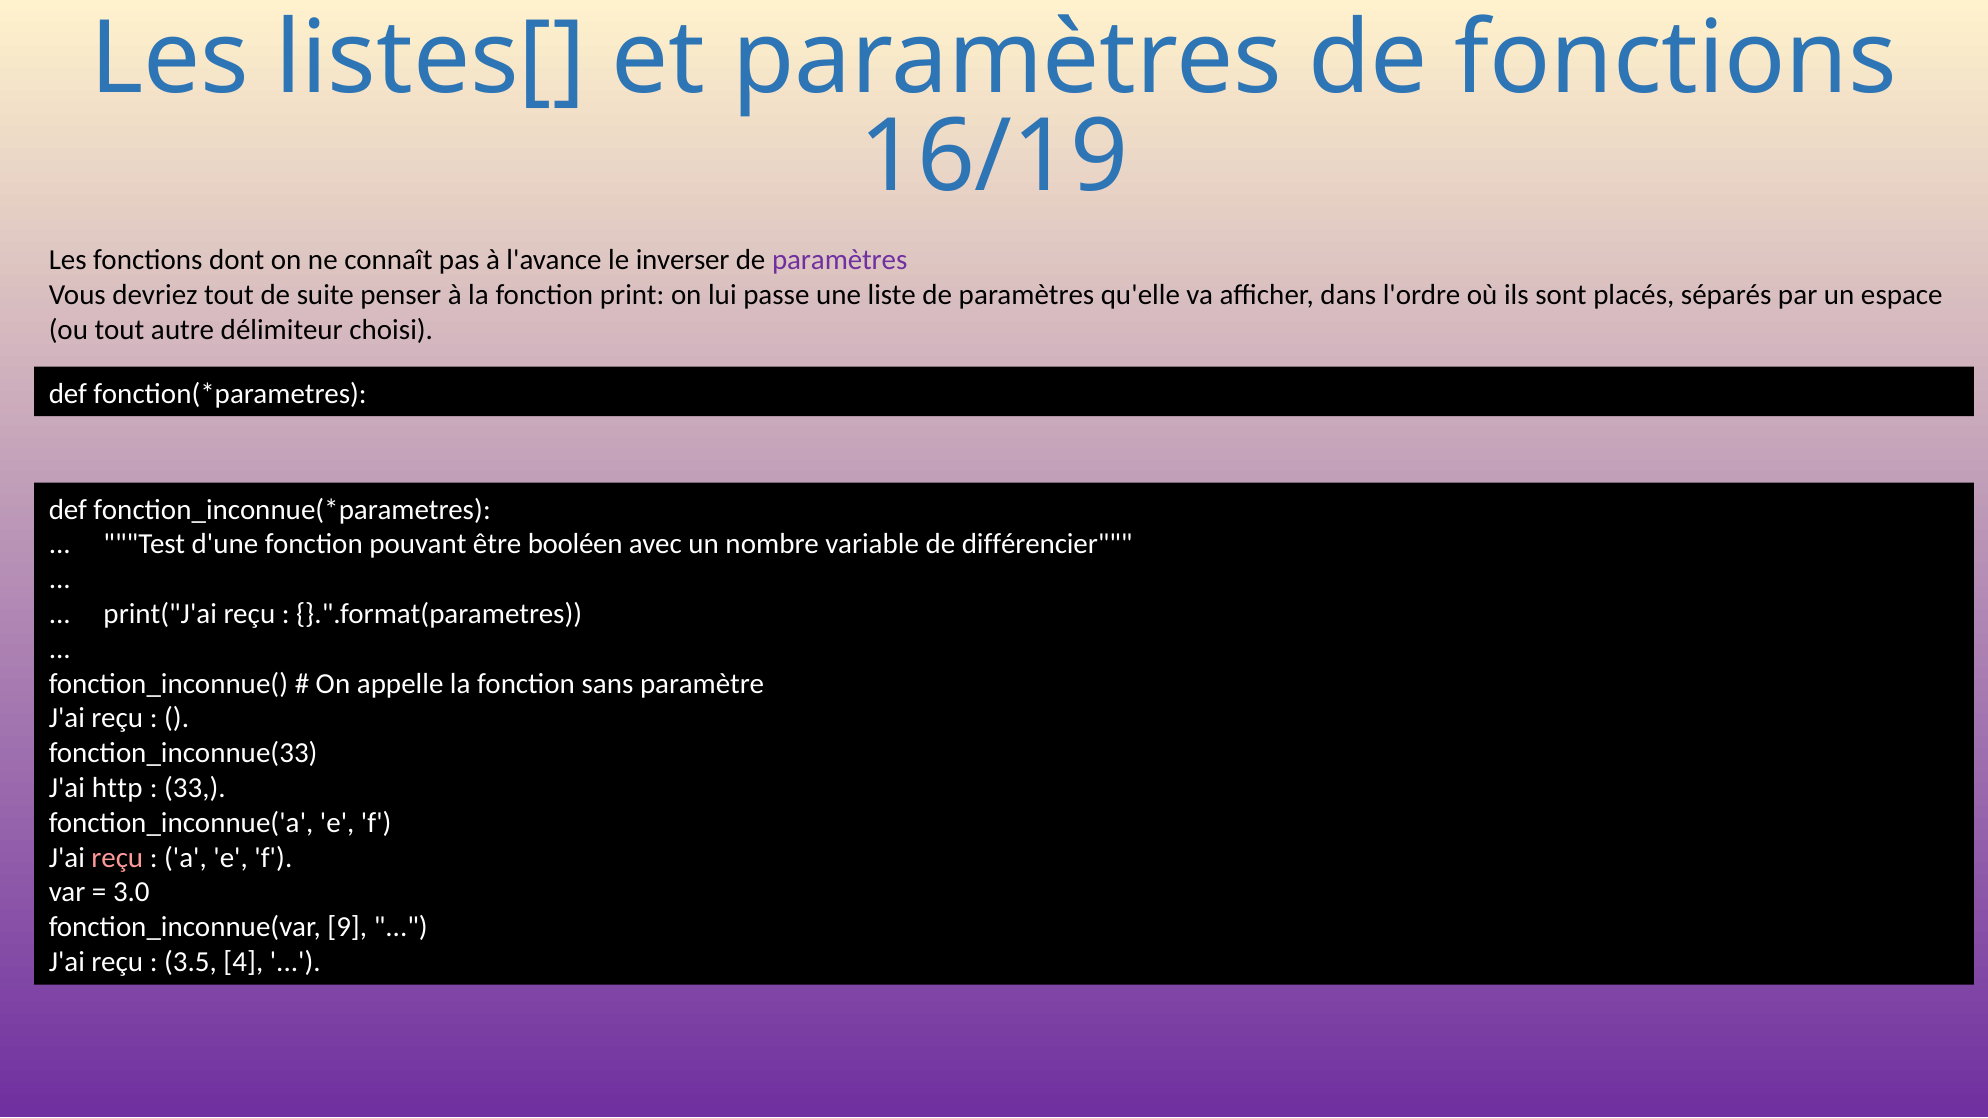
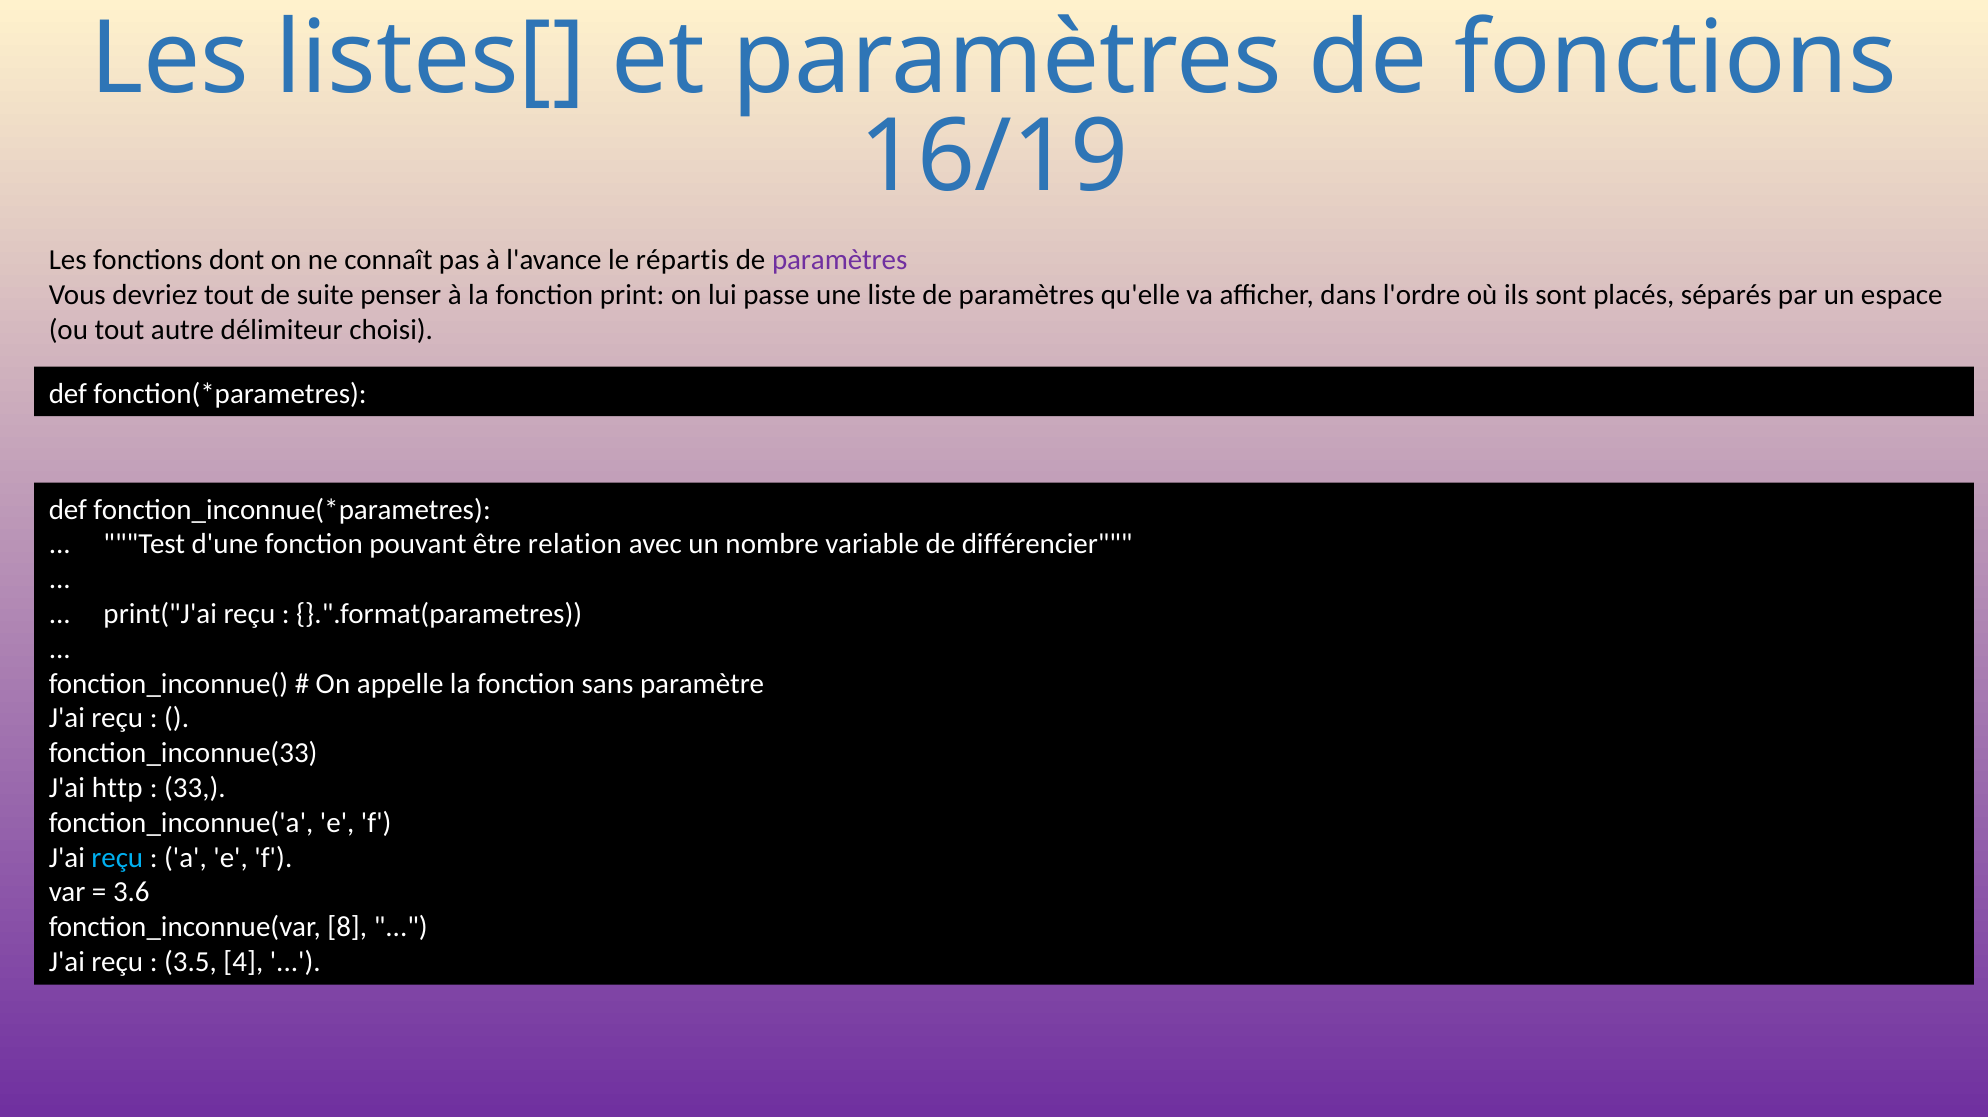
inverser: inverser -> répartis
booléen: booléen -> relation
reçu at (117, 858) colour: pink -> light blue
3.0: 3.0 -> 3.6
9: 9 -> 8
